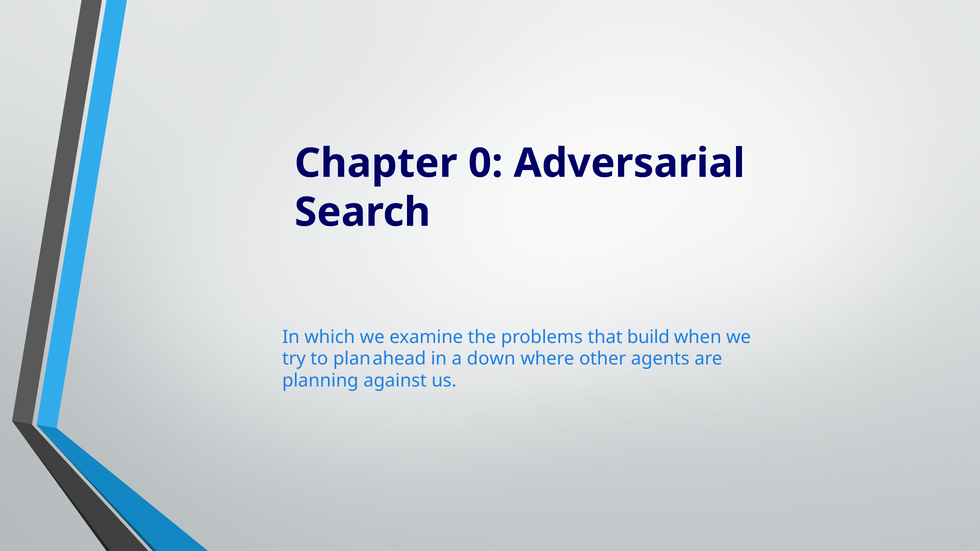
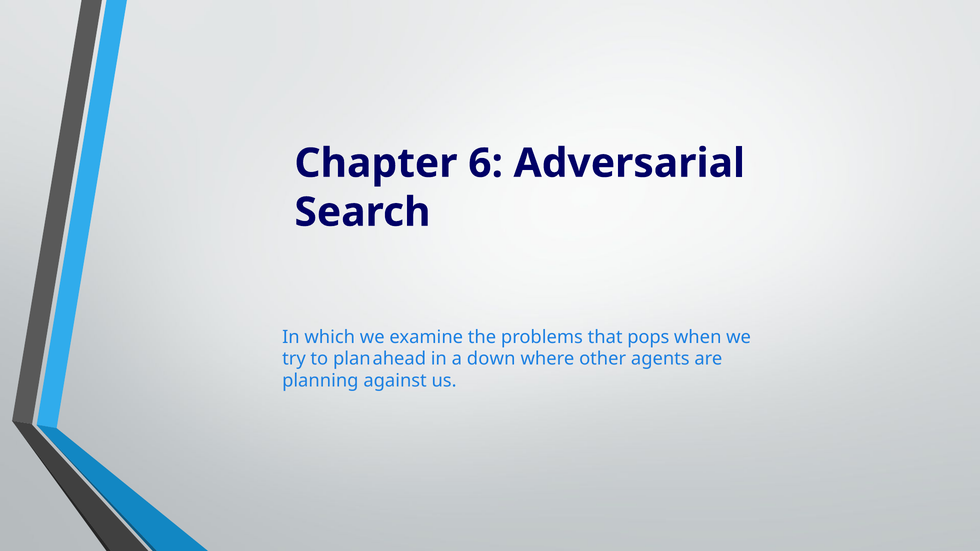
0: 0 -> 6
build: build -> pops
